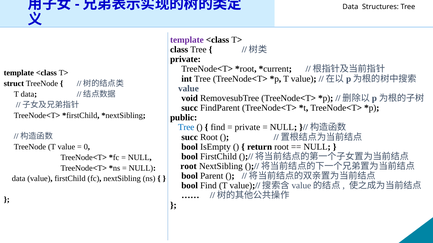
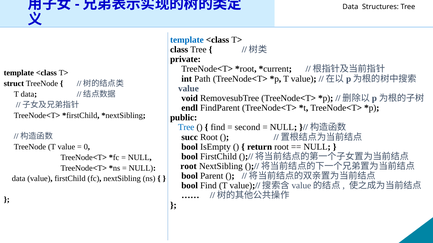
template at (187, 40) colour: purple -> blue
int Tree: Tree -> Path
succ at (190, 108): succ -> endl
private at (247, 128): private -> second
